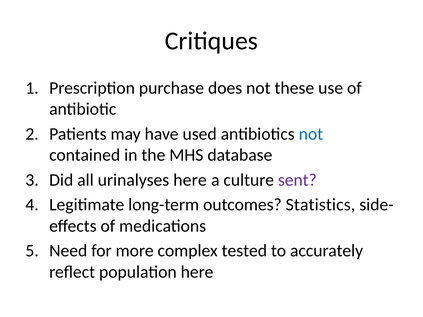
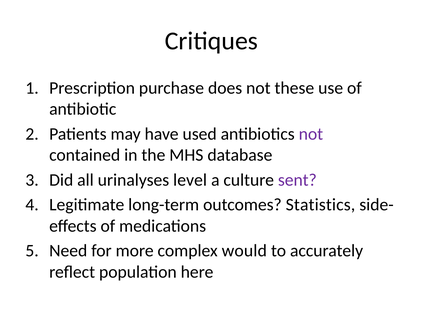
not at (311, 134) colour: blue -> purple
urinalyses here: here -> level
tested: tested -> would
